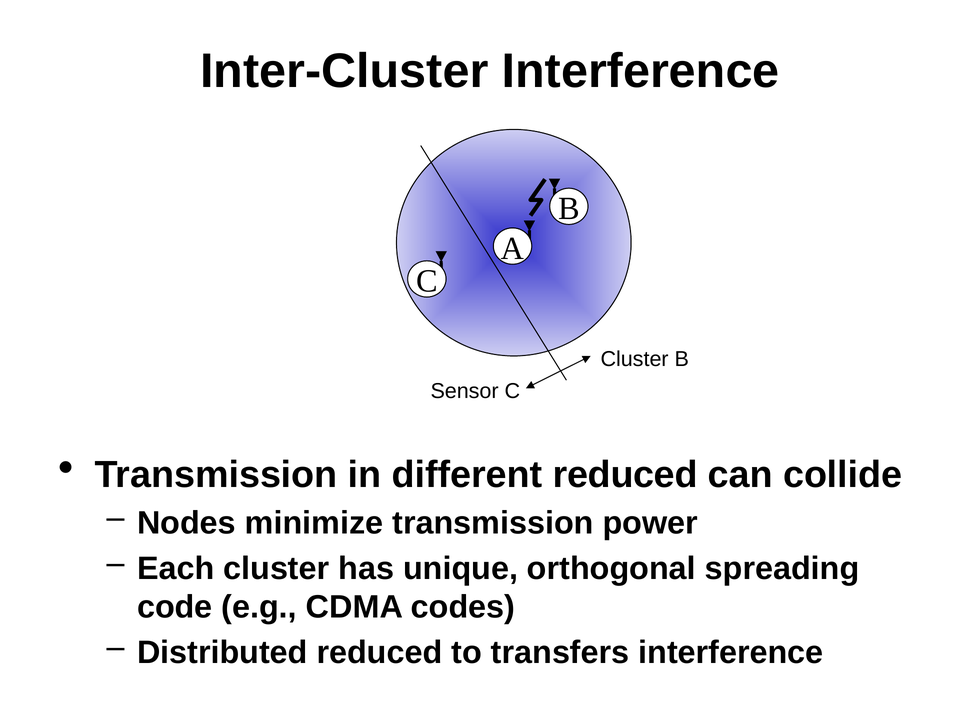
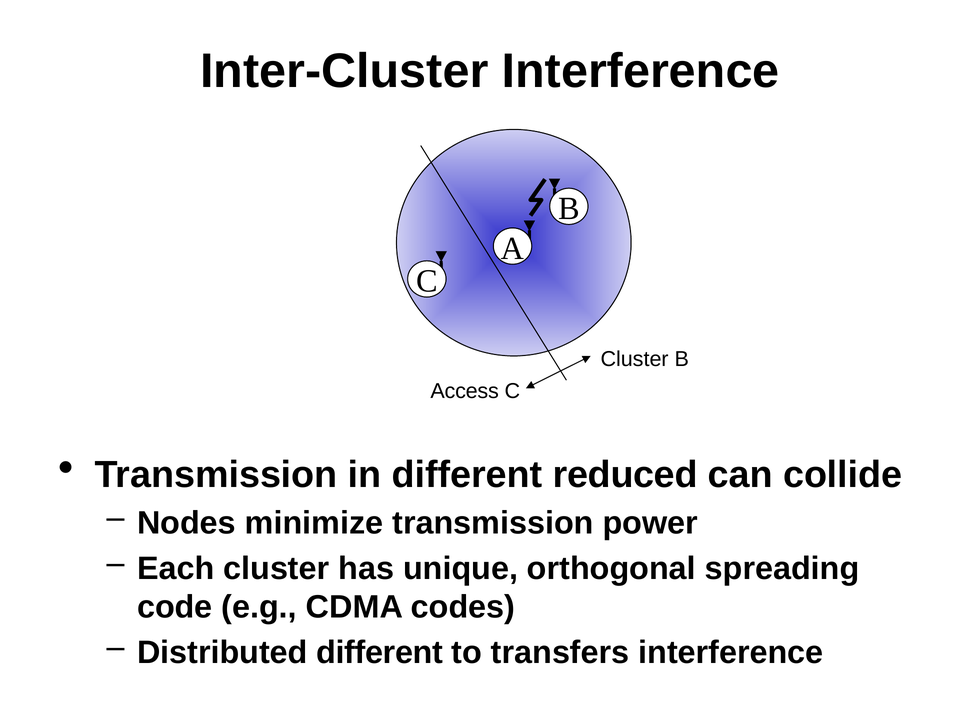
Sensor: Sensor -> Access
Distributed reduced: reduced -> different
